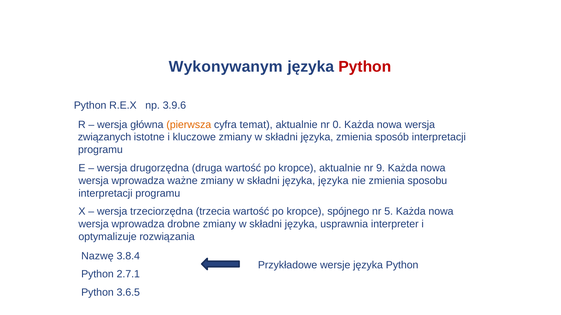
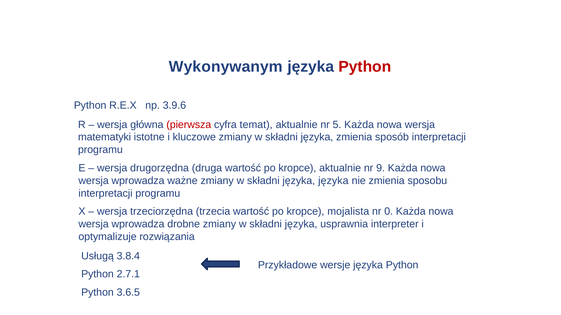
pierwsza colour: orange -> red
0: 0 -> 5
związanych: związanych -> matematyki
spójnego: spójnego -> mojalista
5: 5 -> 0
Nazwę: Nazwę -> Usługą
